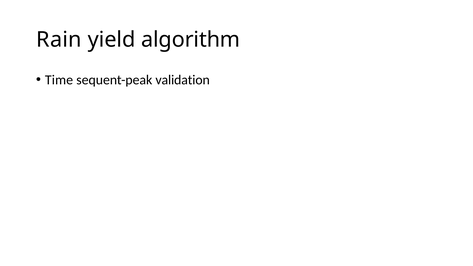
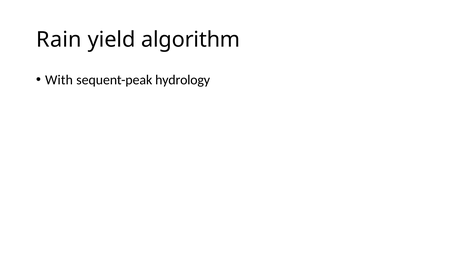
Time: Time -> With
validation: validation -> hydrology
